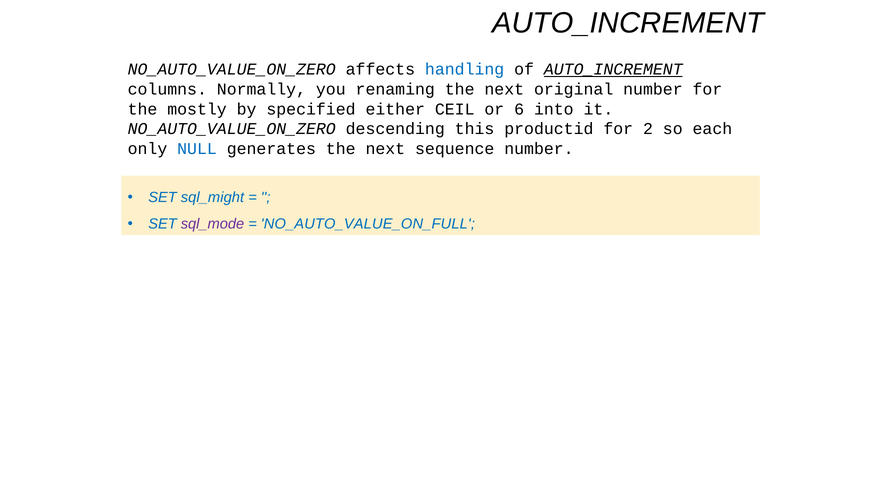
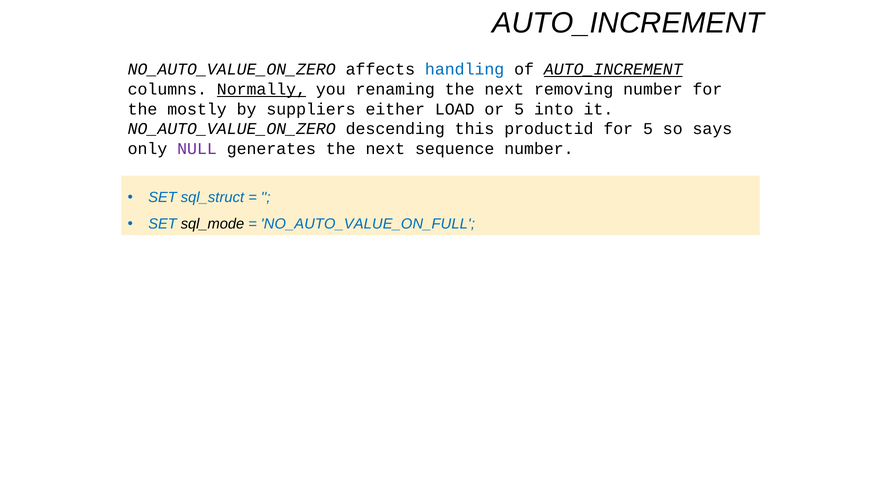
Normally underline: none -> present
original: original -> removing
specified: specified -> suppliers
CEIL: CEIL -> LOAD
or 6: 6 -> 5
for 2: 2 -> 5
each: each -> says
NULL colour: blue -> purple
sql_might: sql_might -> sql_struct
sql_mode colour: purple -> black
